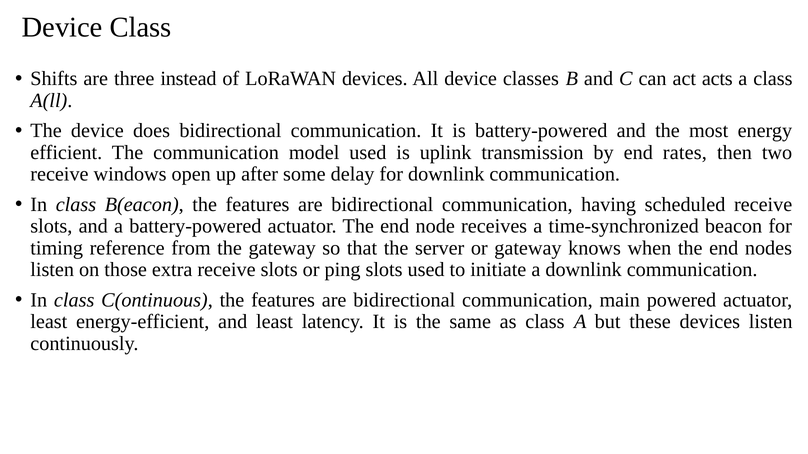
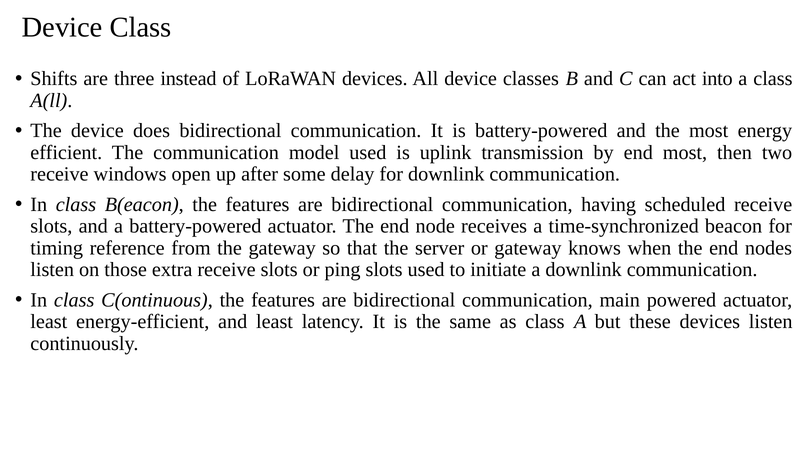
acts: acts -> into
end rates: rates -> most
